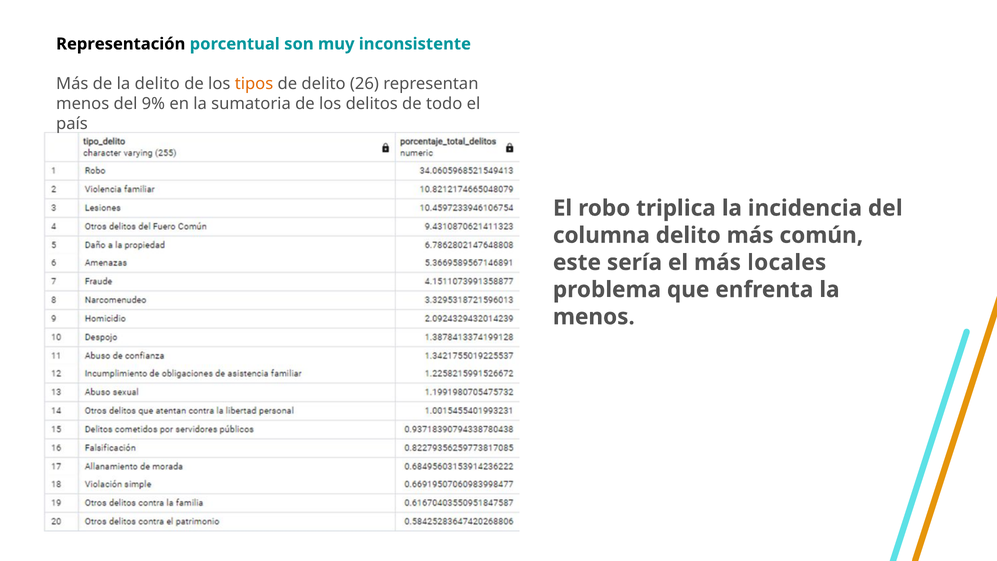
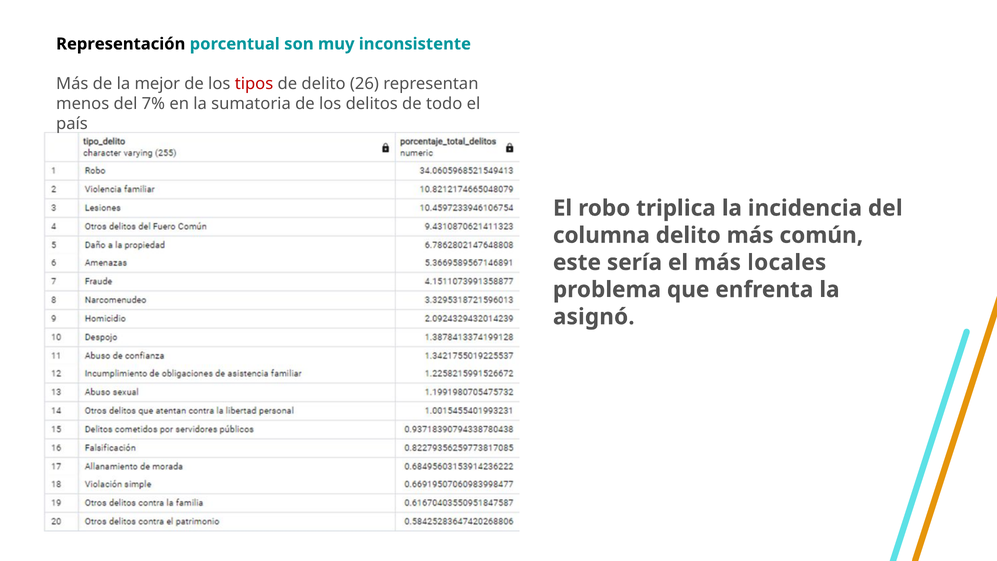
la delito: delito -> mejor
tipos colour: orange -> red
9%: 9% -> 7%
menos at (594, 317): menos -> asignó
